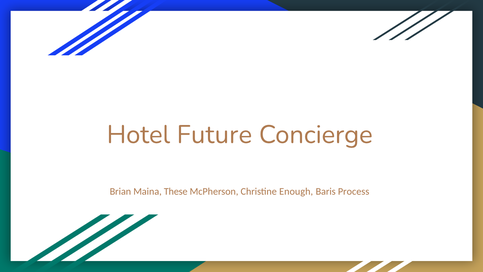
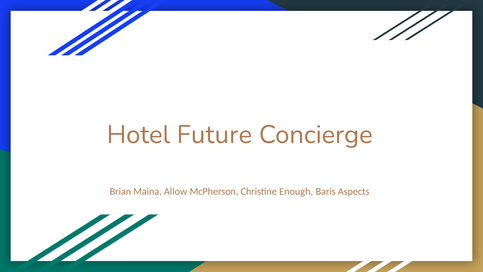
These: These -> Allow
Process: Process -> Aspects
